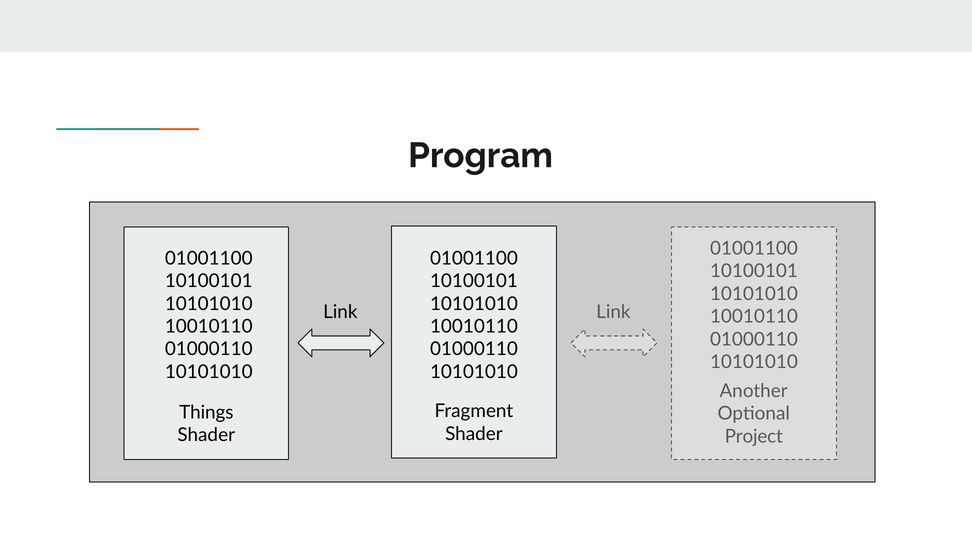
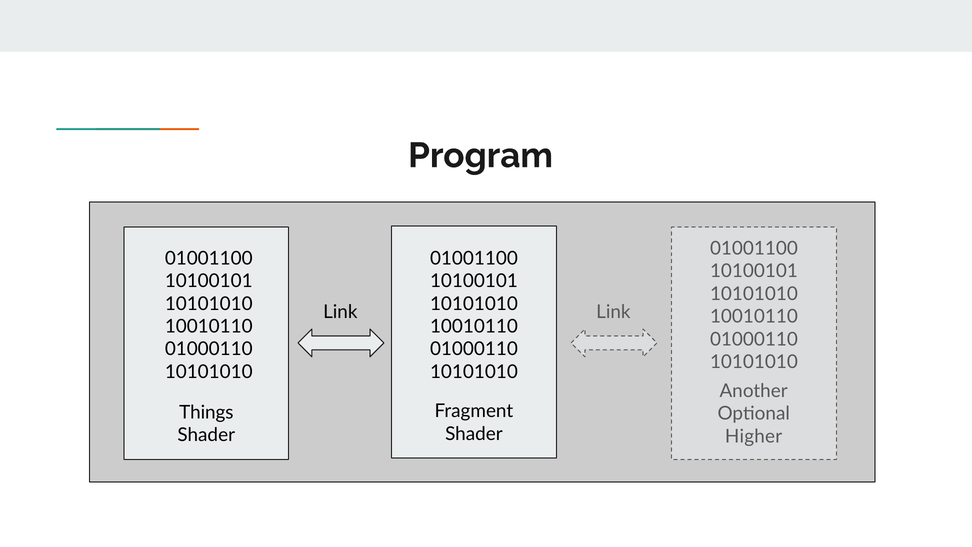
Project: Project -> Higher
